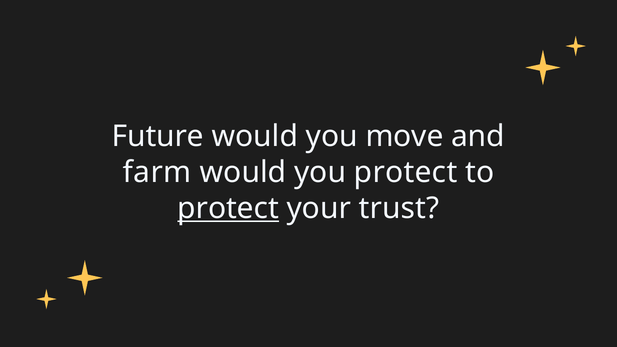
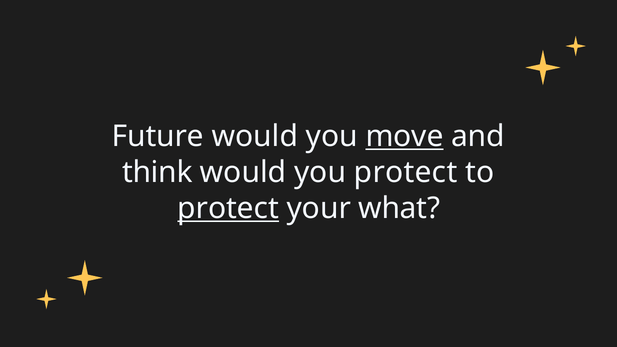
move underline: none -> present
farm: farm -> think
trust: trust -> what
